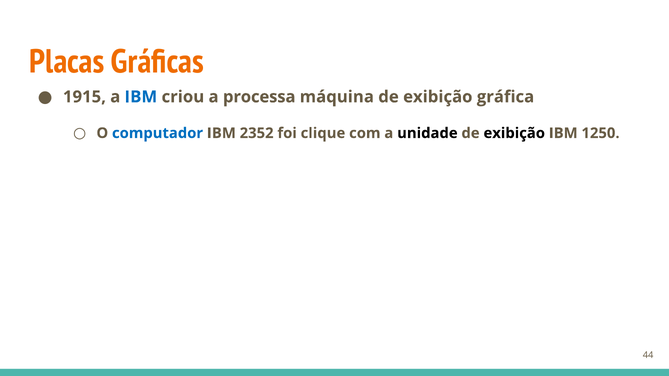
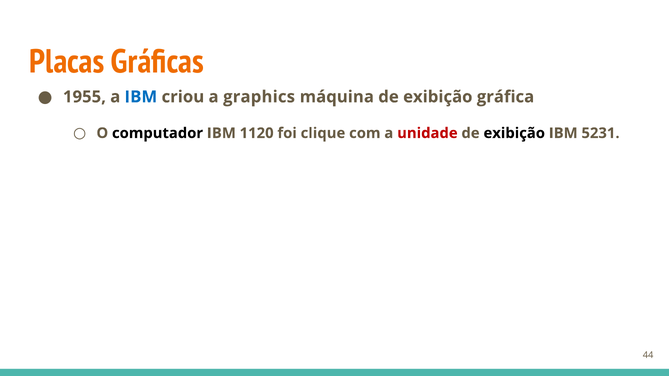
1915: 1915 -> 1955
processa: processa -> graphics
computador colour: blue -> black
2352: 2352 -> 1120
unidade colour: black -> red
1250: 1250 -> 5231
